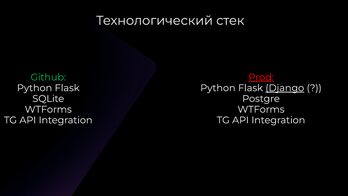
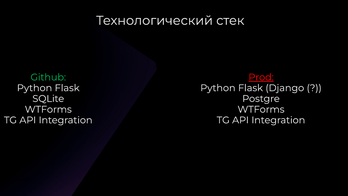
Django underline: present -> none
